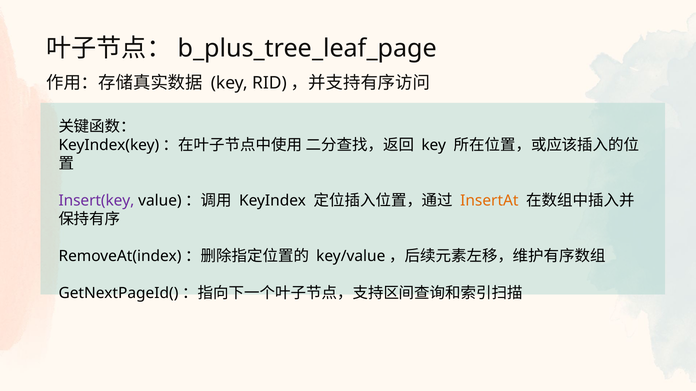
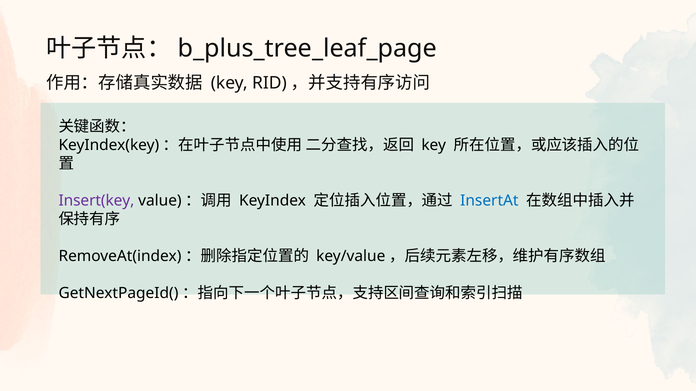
InsertAt colour: orange -> blue
